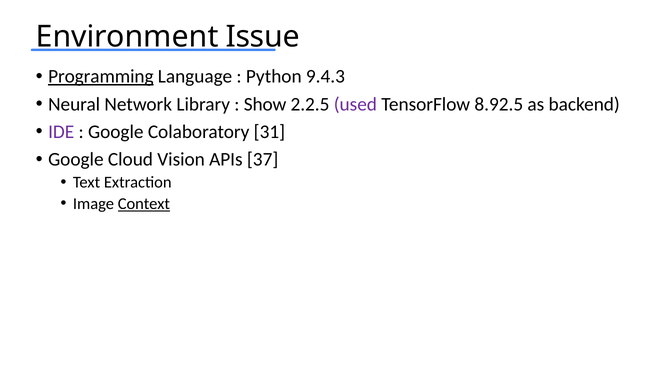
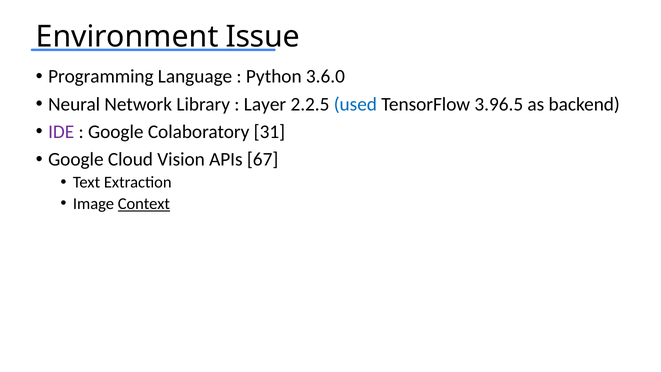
Programming underline: present -> none
9.4.3: 9.4.3 -> 3.6.0
Show: Show -> Layer
used colour: purple -> blue
8.92.5: 8.92.5 -> 3.96.5
37: 37 -> 67
